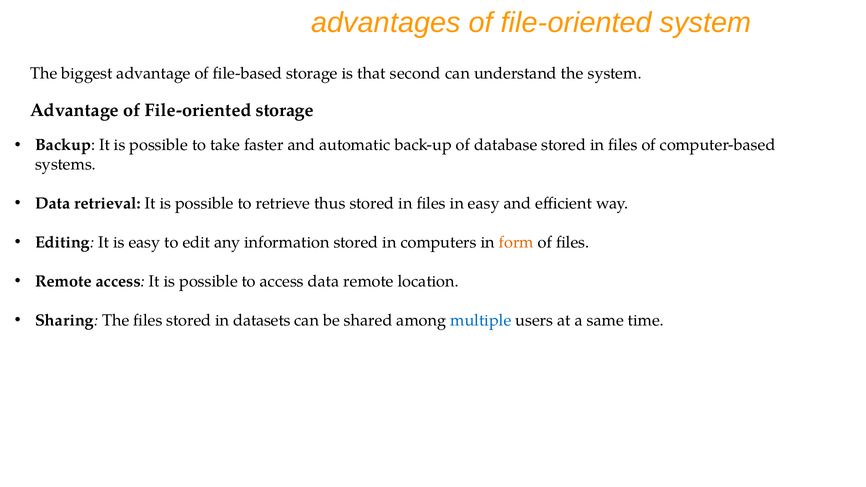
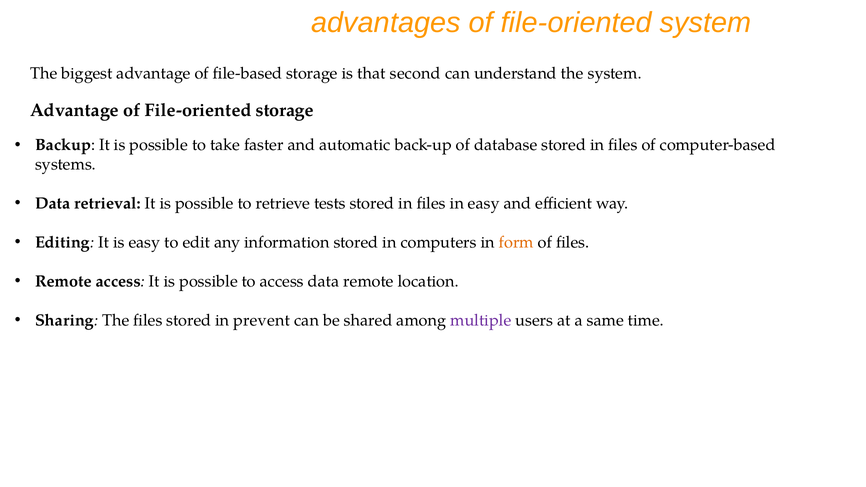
thus: thus -> tests
datasets: datasets -> prevent
multiple colour: blue -> purple
